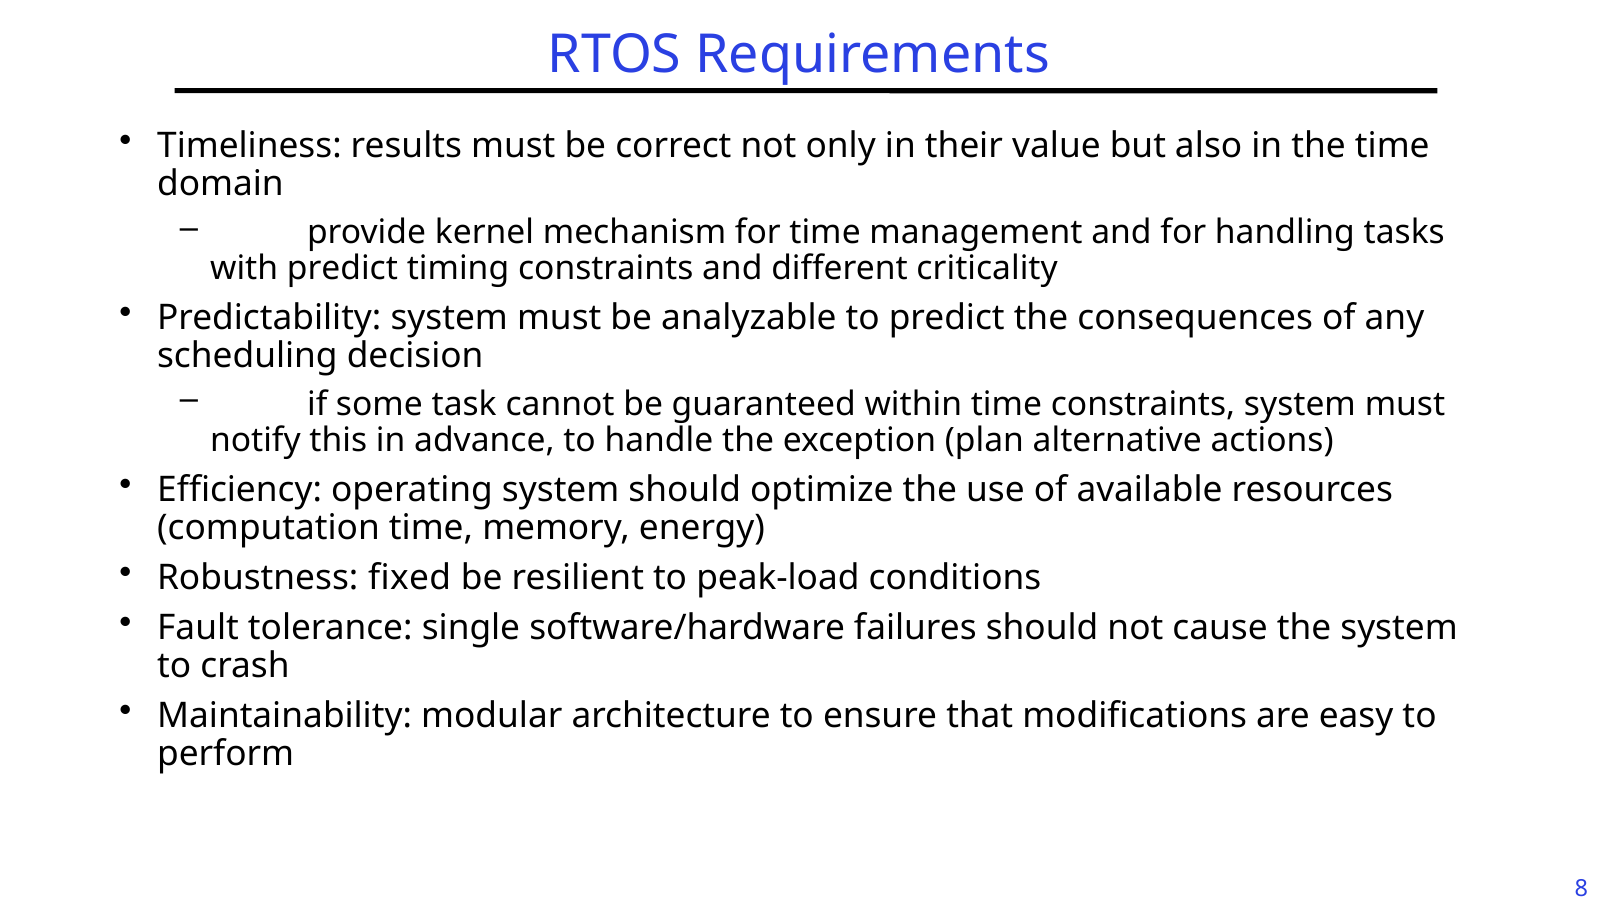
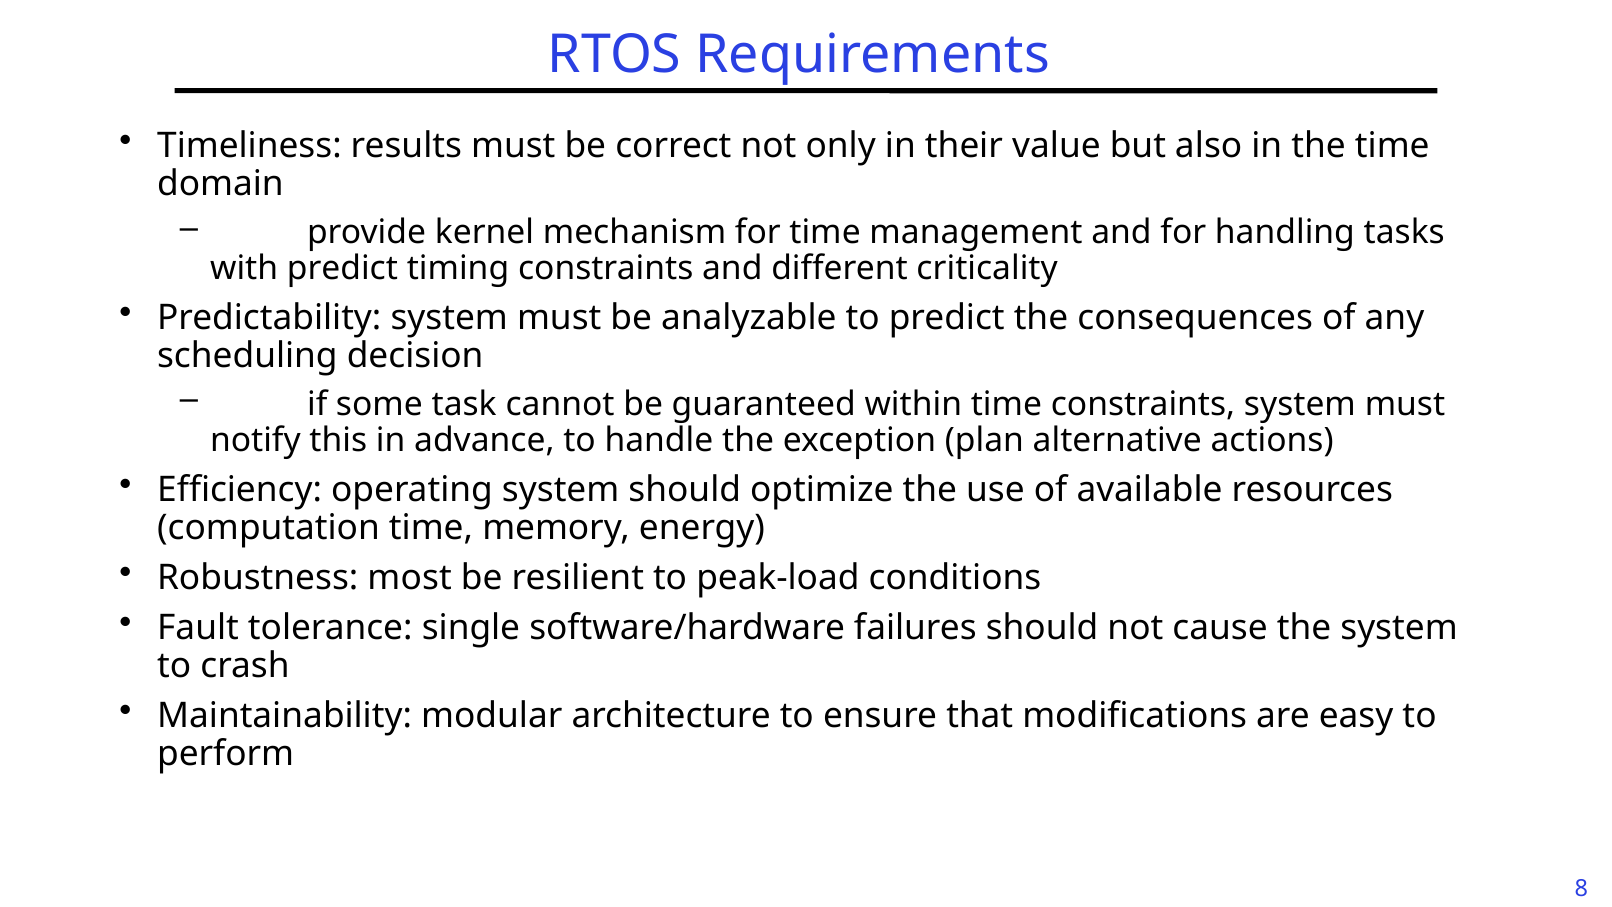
fixed: fixed -> most
